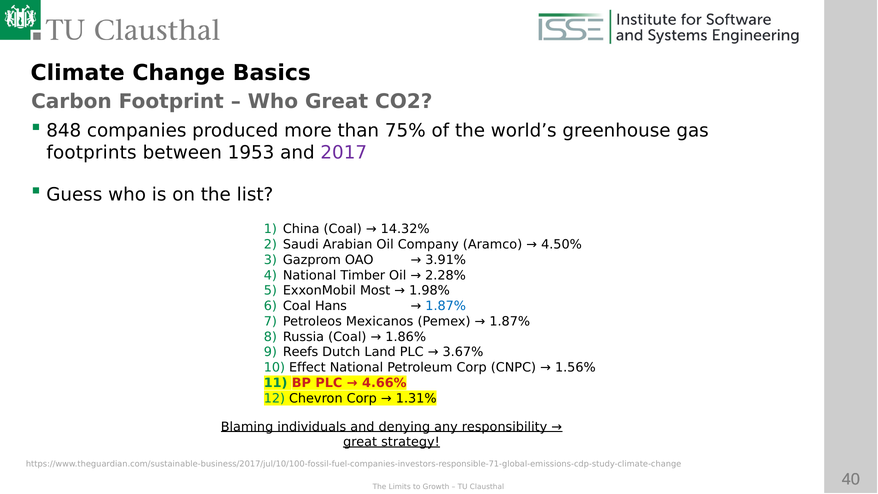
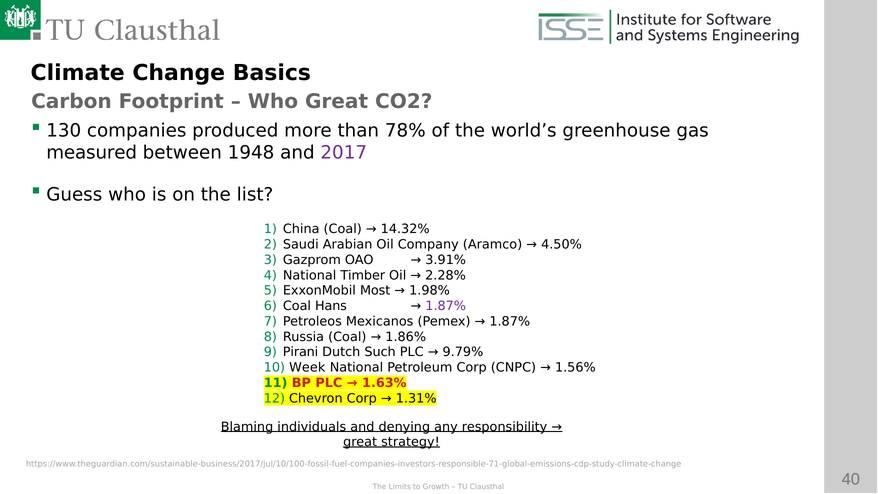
848: 848 -> 130
75%: 75% -> 78%
footprints: footprints -> measured
1953: 1953 -> 1948
1.87% at (446, 306) colour: blue -> purple
Reefs: Reefs -> Pirani
Land: Land -> Such
3.67%: 3.67% -> 9.79%
Effect: Effect -> Week
4.66%: 4.66% -> 1.63%
